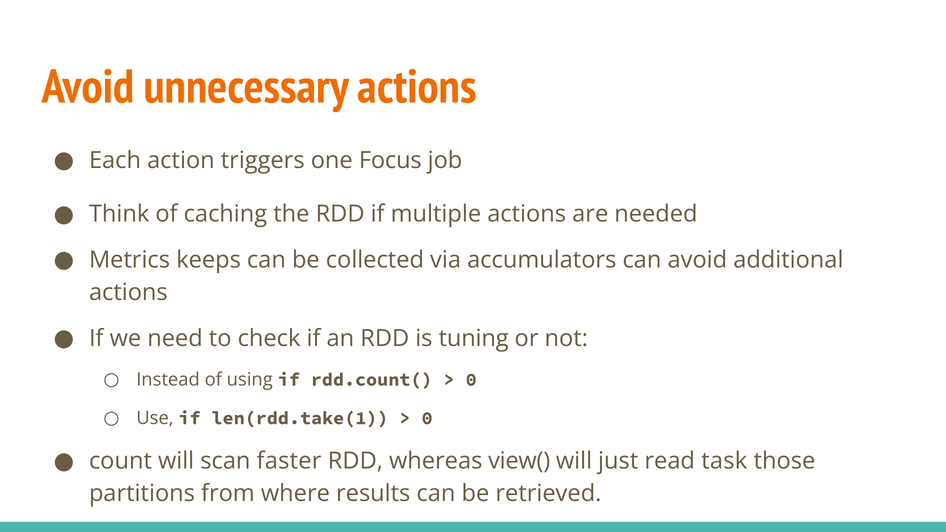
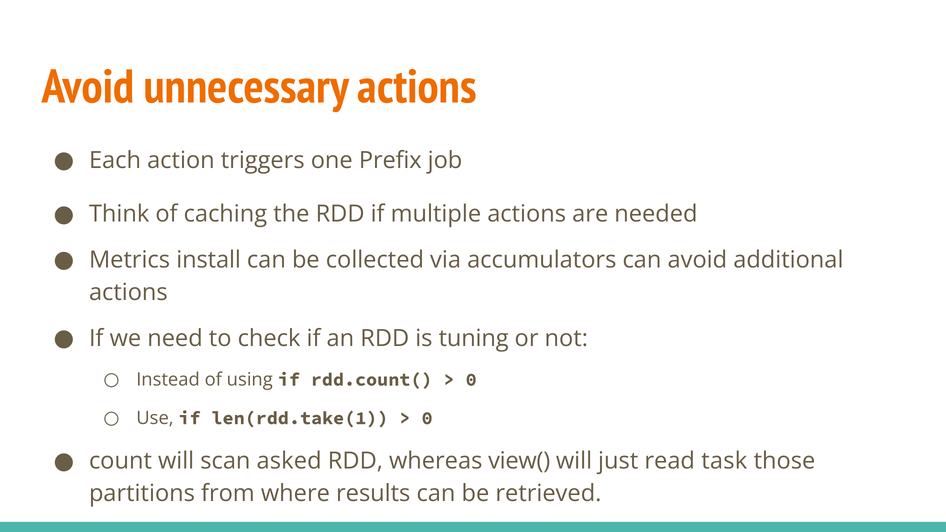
Focus: Focus -> Prefix
keeps: keeps -> install
faster: faster -> asked
